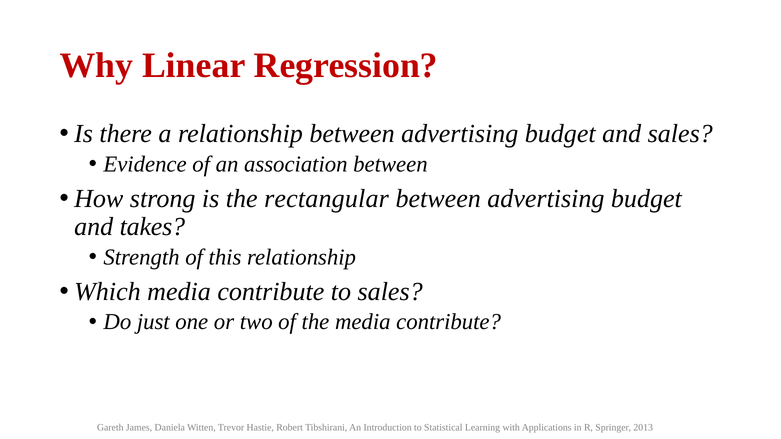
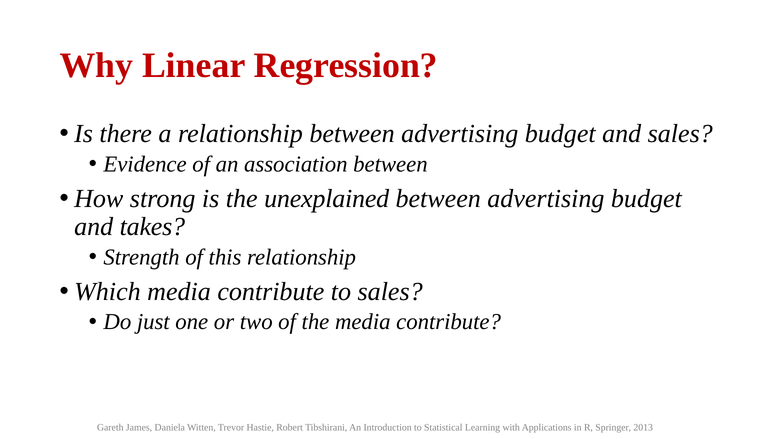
rectangular: rectangular -> unexplained
